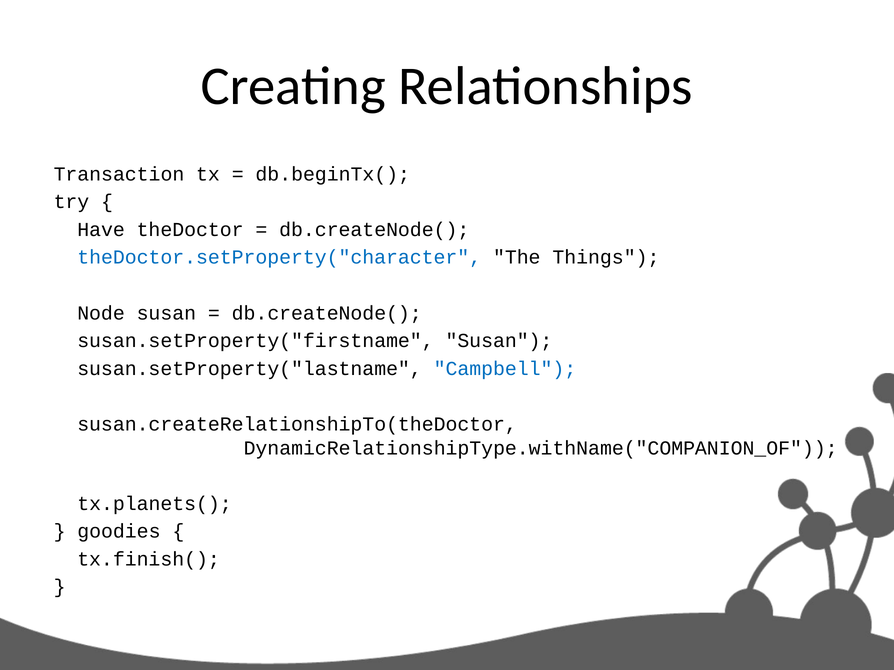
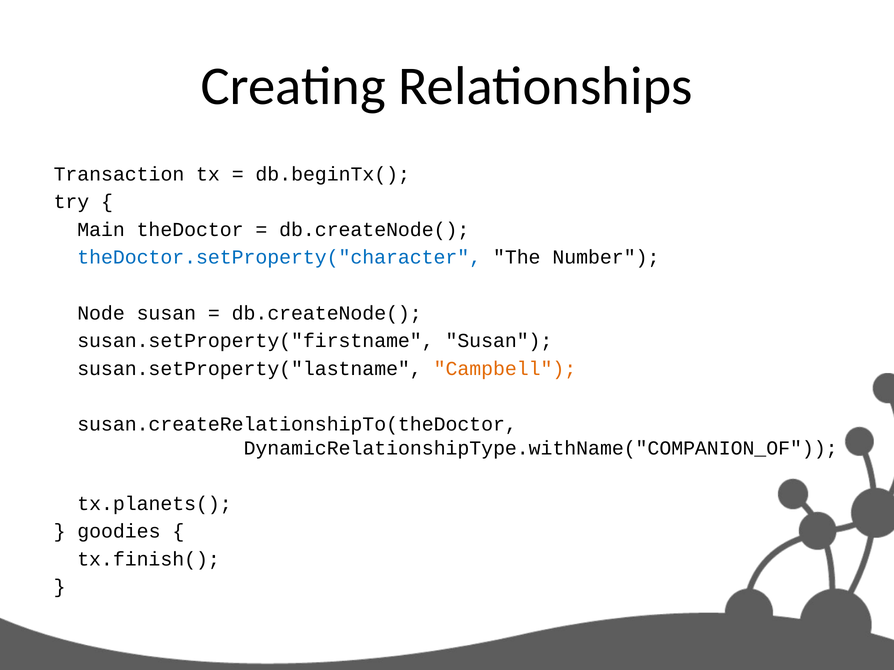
Have: Have -> Main
Things: Things -> Number
Campbell colour: blue -> orange
